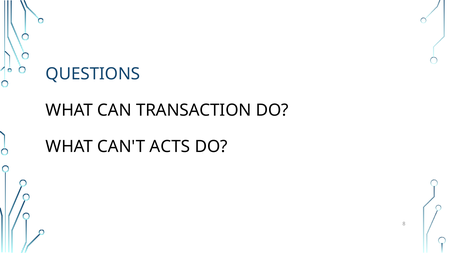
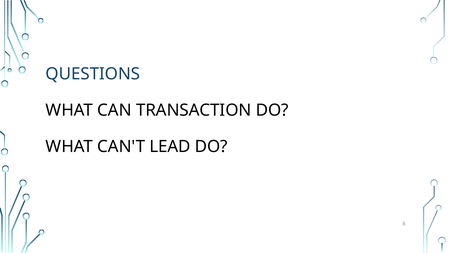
ACTS: ACTS -> LEAD
